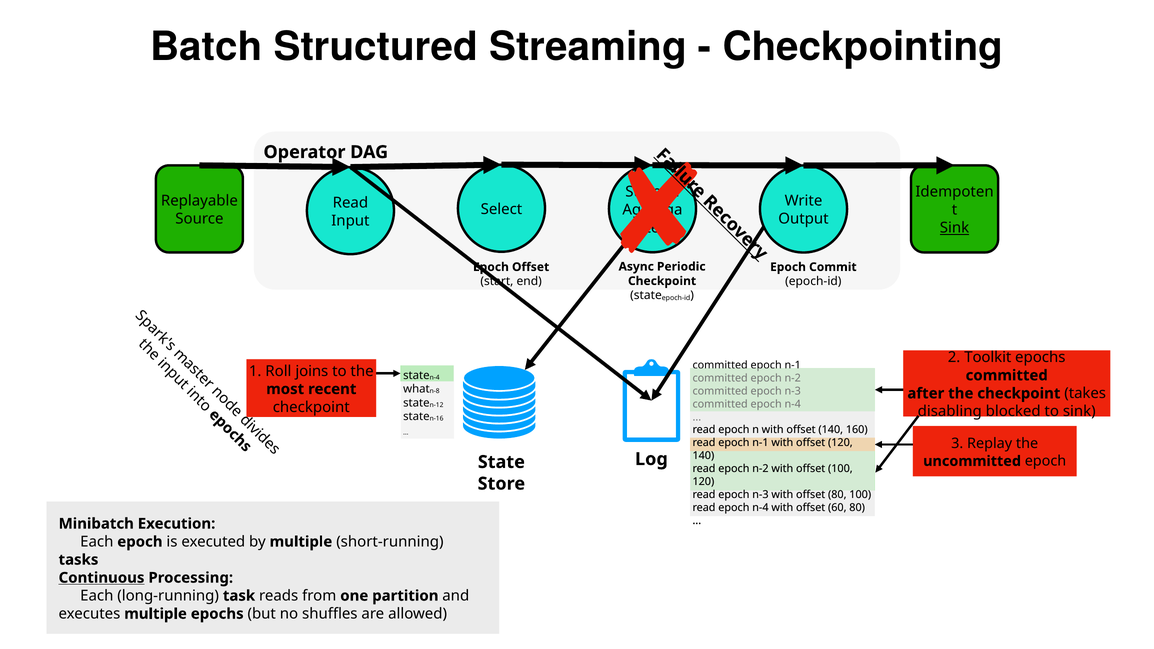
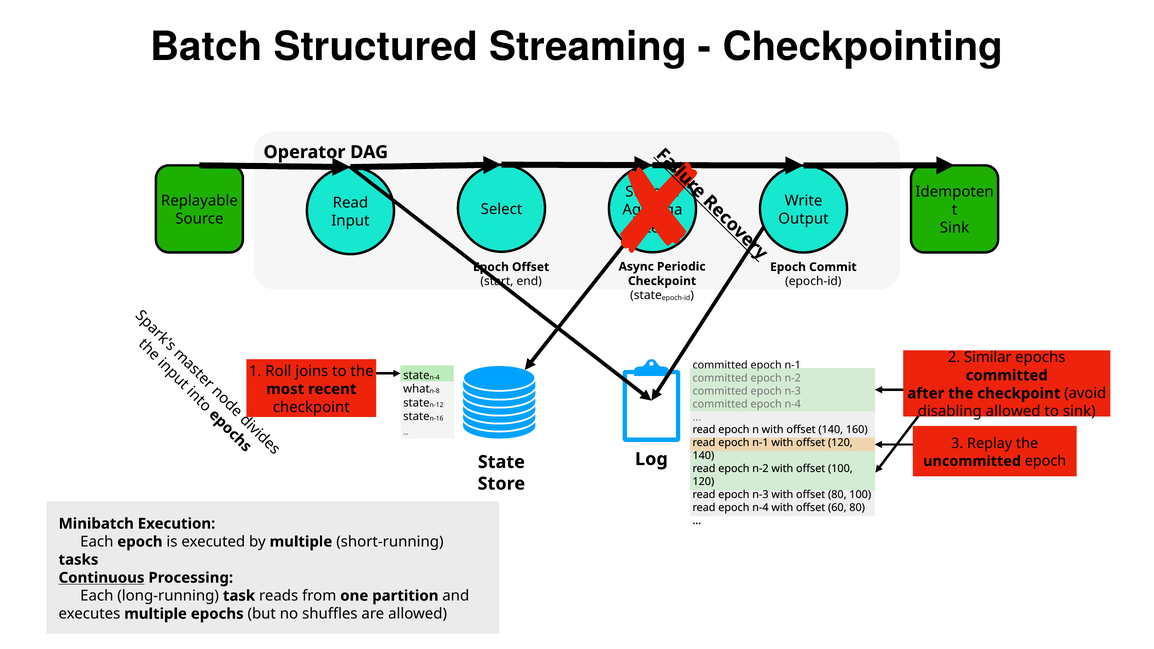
Sink at (955, 228) underline: present -> none
Toolkit: Toolkit -> Similar
takes: takes -> avoid
disabling blocked: blocked -> allowed
